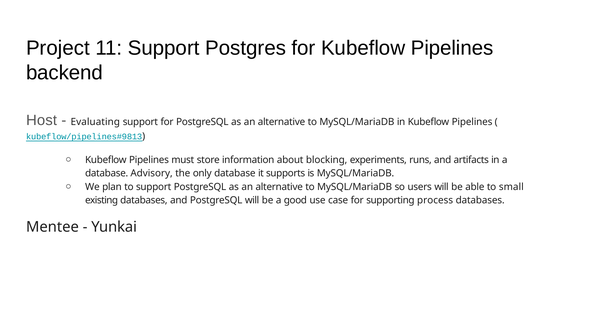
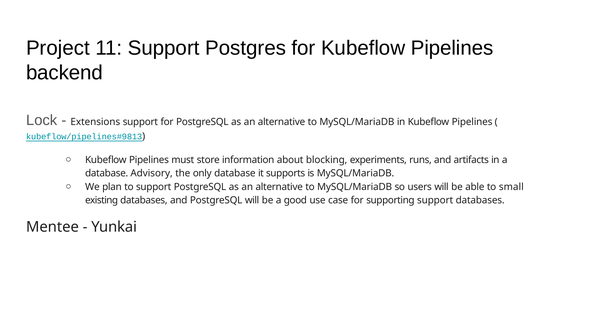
Host: Host -> Lock
Evaluating: Evaluating -> Extensions
supporting process: process -> support
